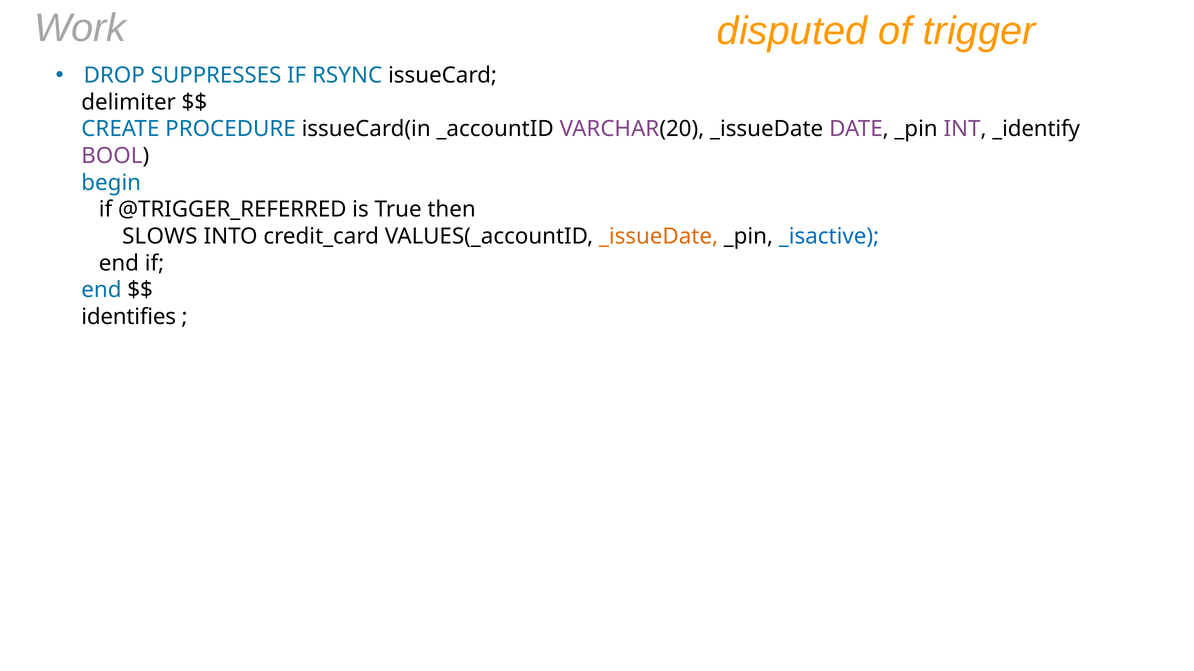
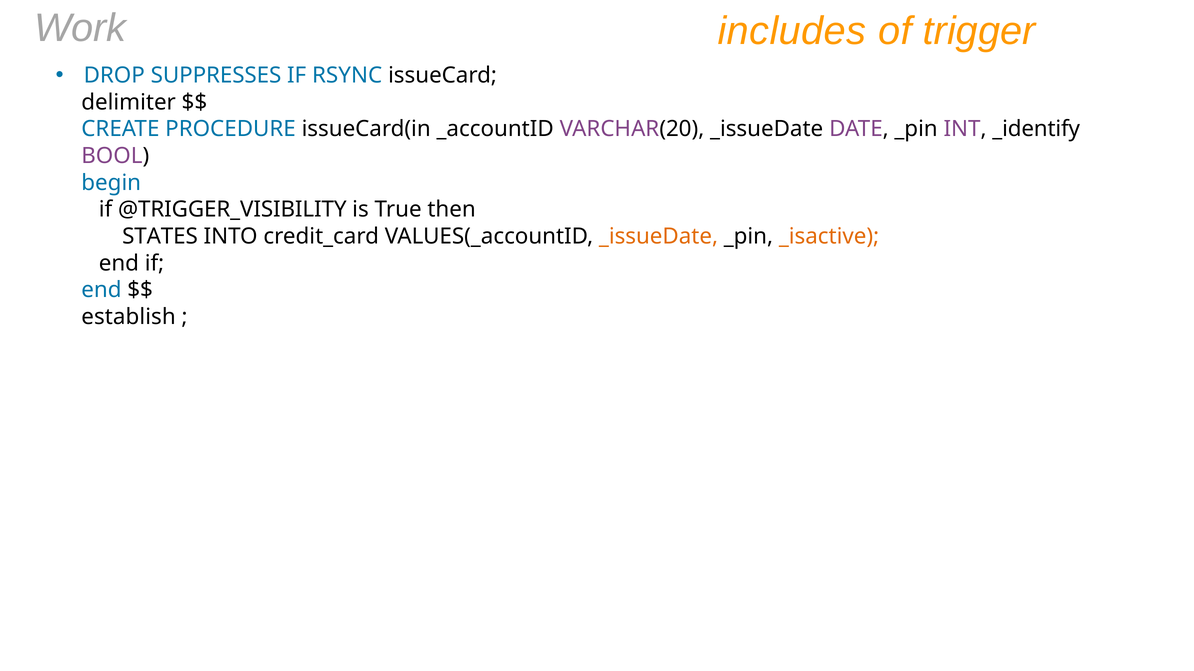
disputed: disputed -> includes
@TRIGGER_REFERRED: @TRIGGER_REFERRED -> @TRIGGER_VISIBILITY
SLOWS: SLOWS -> STATES
_isactive colour: blue -> orange
identifies: identifies -> establish
